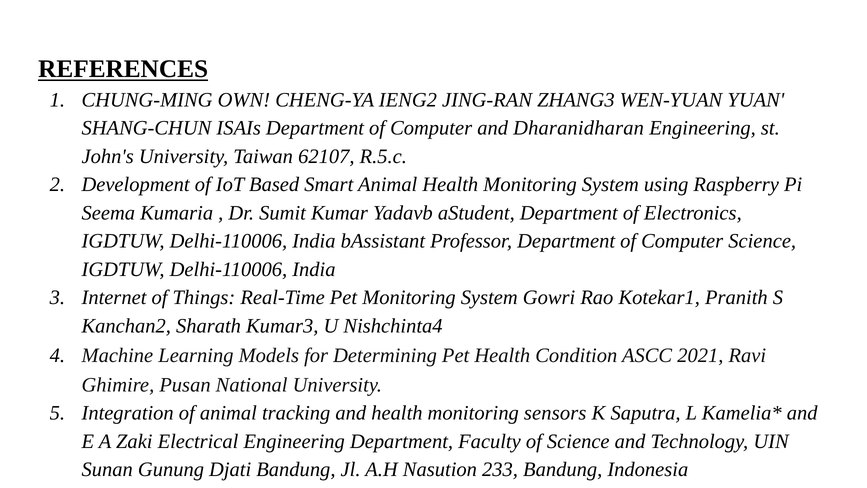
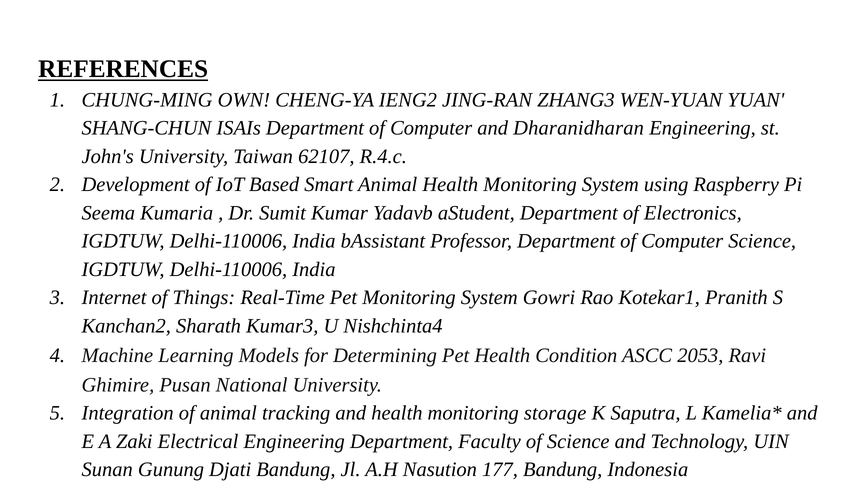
R.5.c: R.5.c -> R.4.c
2021: 2021 -> 2053
sensors: sensors -> storage
233: 233 -> 177
